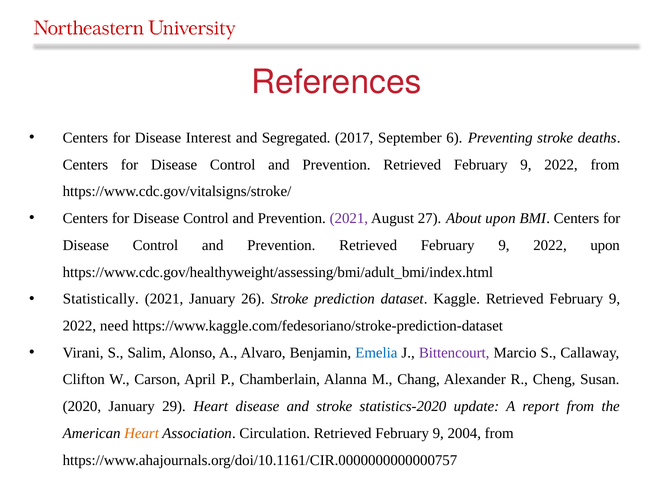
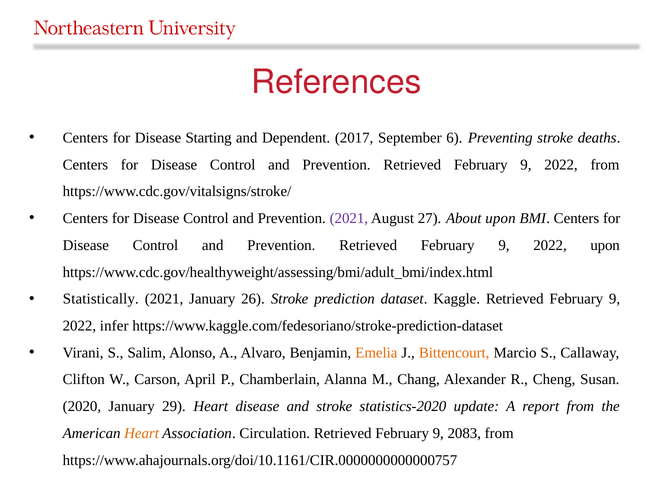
Interest: Interest -> Starting
Segregated: Segregated -> Dependent
need: need -> infer
Emelia colour: blue -> orange
Bittencourt colour: purple -> orange
2004: 2004 -> 2083
